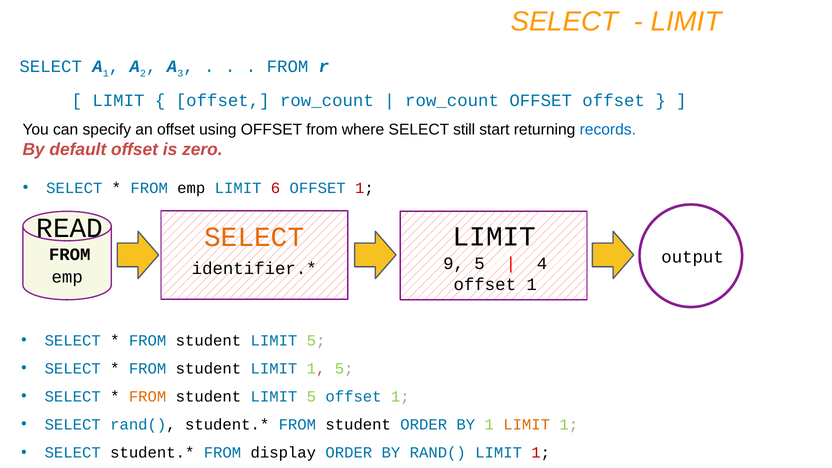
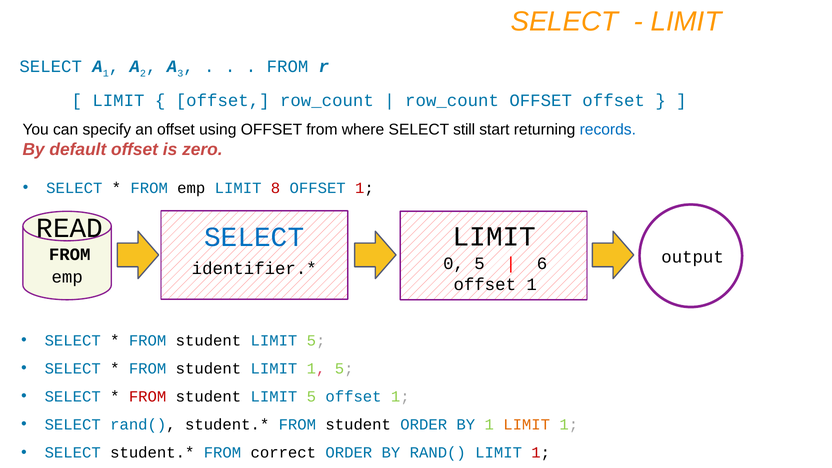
6: 6 -> 8
SELECT at (254, 237) colour: orange -> blue
9: 9 -> 0
4: 4 -> 6
FROM at (148, 397) colour: orange -> red
display: display -> correct
